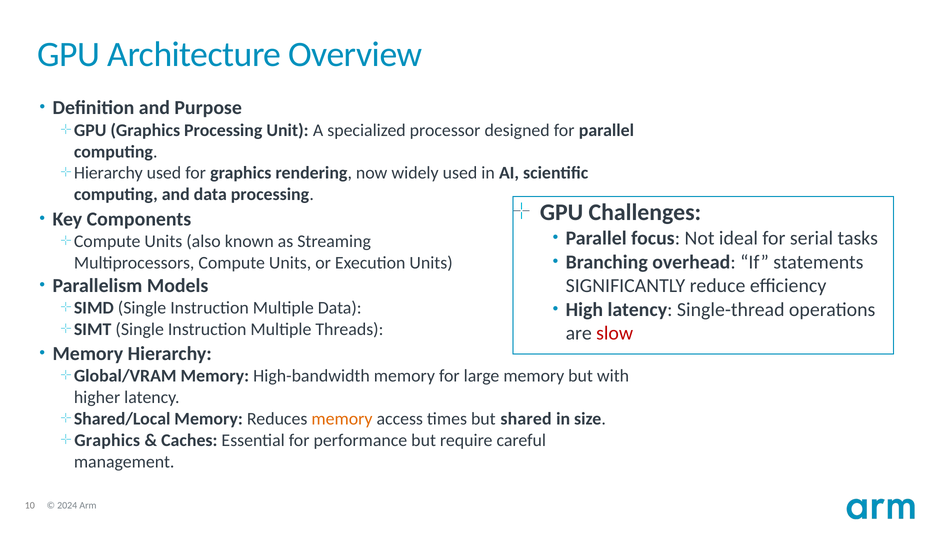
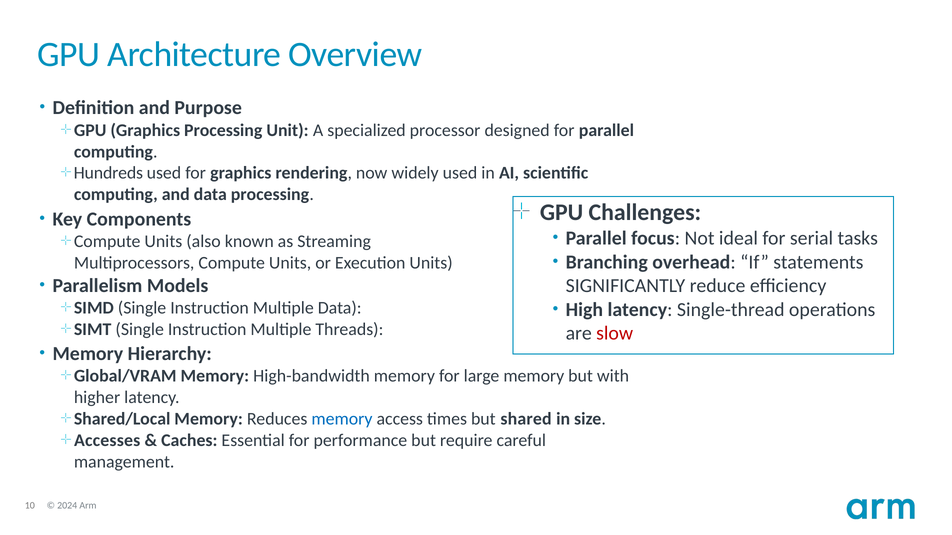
Hierarchy at (108, 173): Hierarchy -> Hundreds
memory at (342, 419) colour: orange -> blue
Graphics at (107, 441): Graphics -> Accesses
